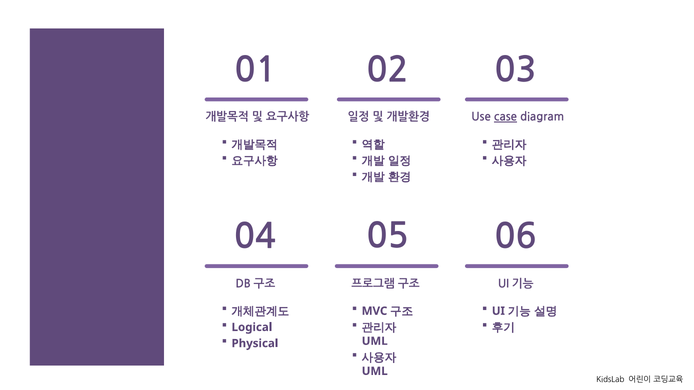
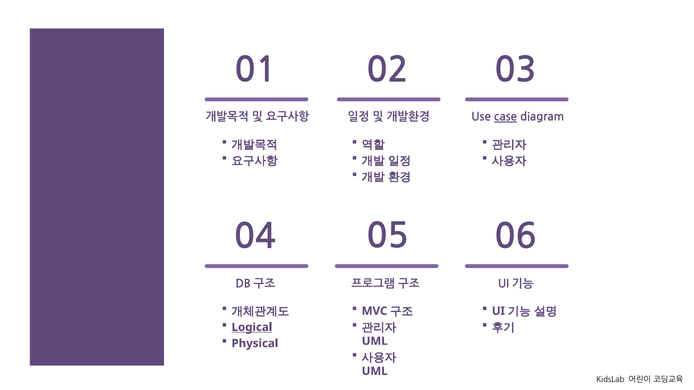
Logical underline: none -> present
